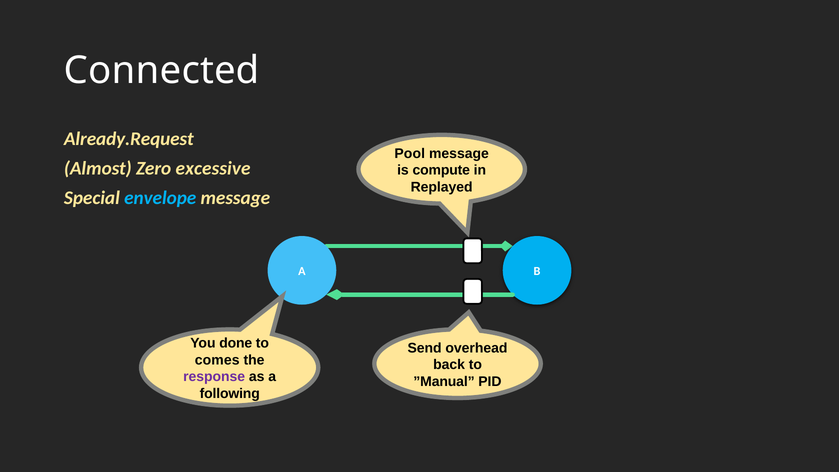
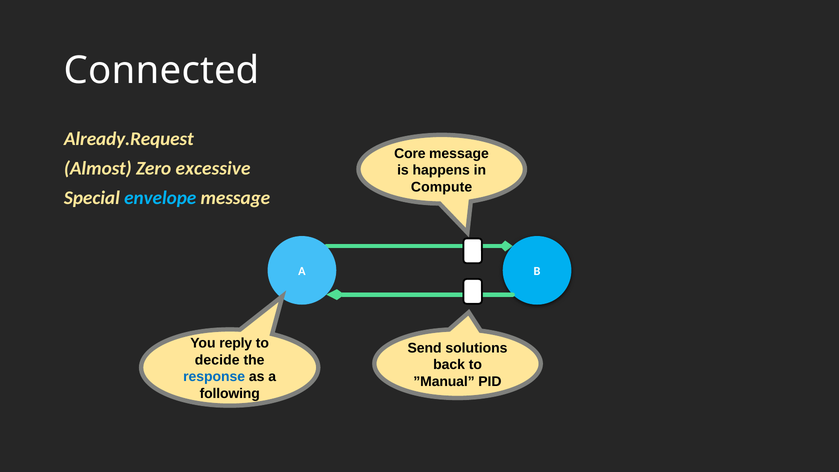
Pool: Pool -> Core
compute: compute -> happens
Replayed: Replayed -> Compute
done: done -> reply
overhead: overhead -> solutions
comes: comes -> decide
response colour: purple -> blue
